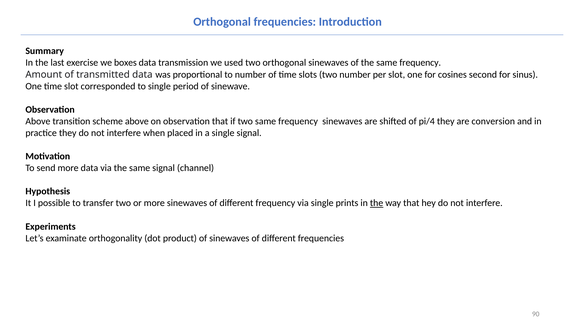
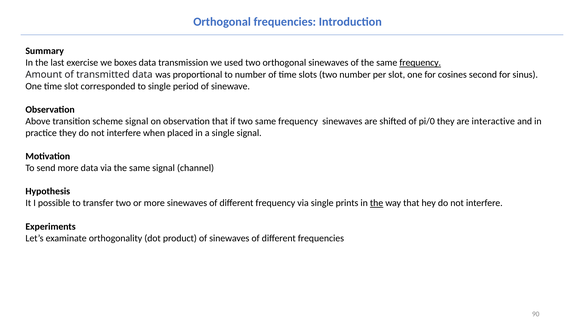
frequency at (420, 63) underline: none -> present
scheme above: above -> signal
pi/4: pi/4 -> pi/0
conversion: conversion -> interactive
